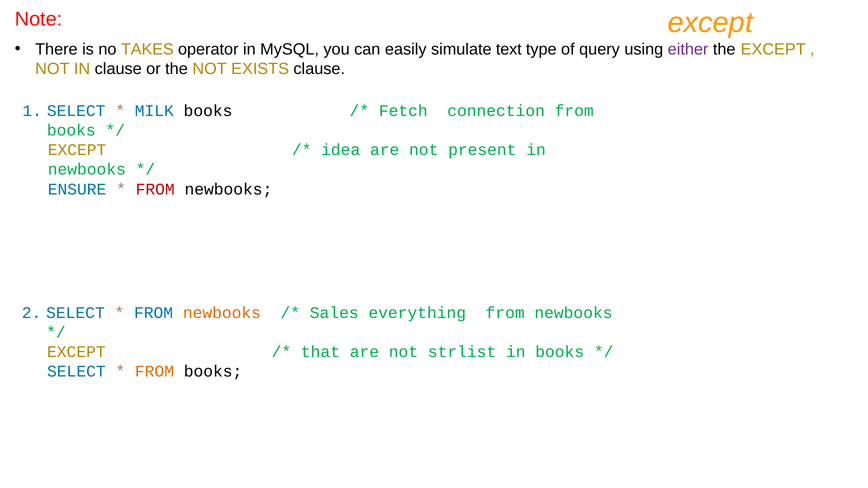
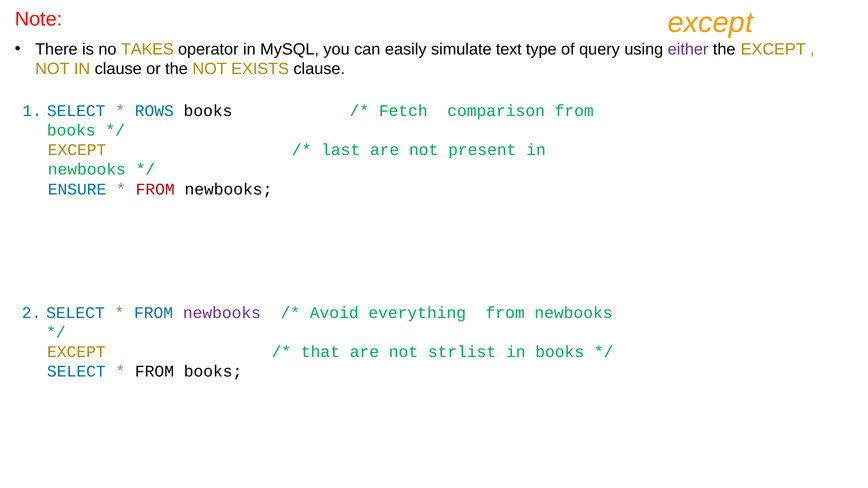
MILK: MILK -> ROWS
connection: connection -> comparison
idea: idea -> last
newbooks at (222, 313) colour: orange -> purple
Sales: Sales -> Avoid
FROM at (154, 372) colour: orange -> black
